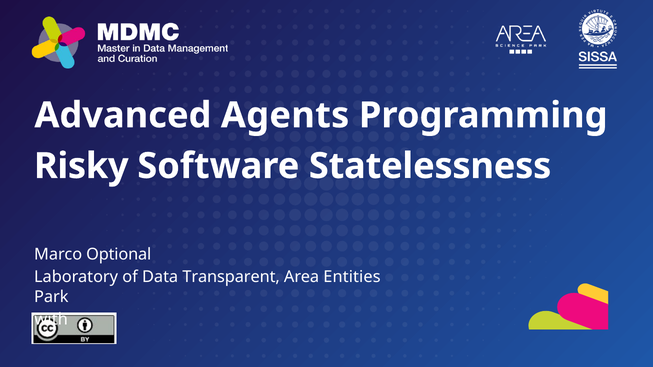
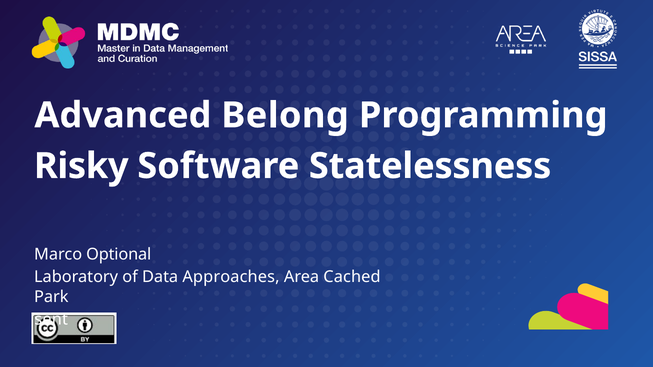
Agents: Agents -> Belong
Transparent: Transparent -> Approaches
Entities: Entities -> Cached
with: with -> sent
